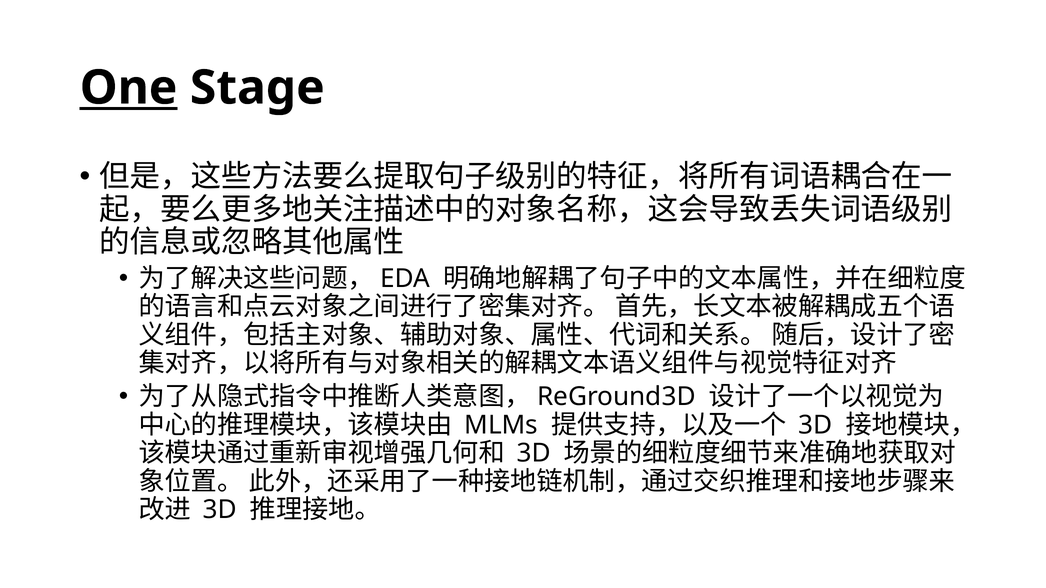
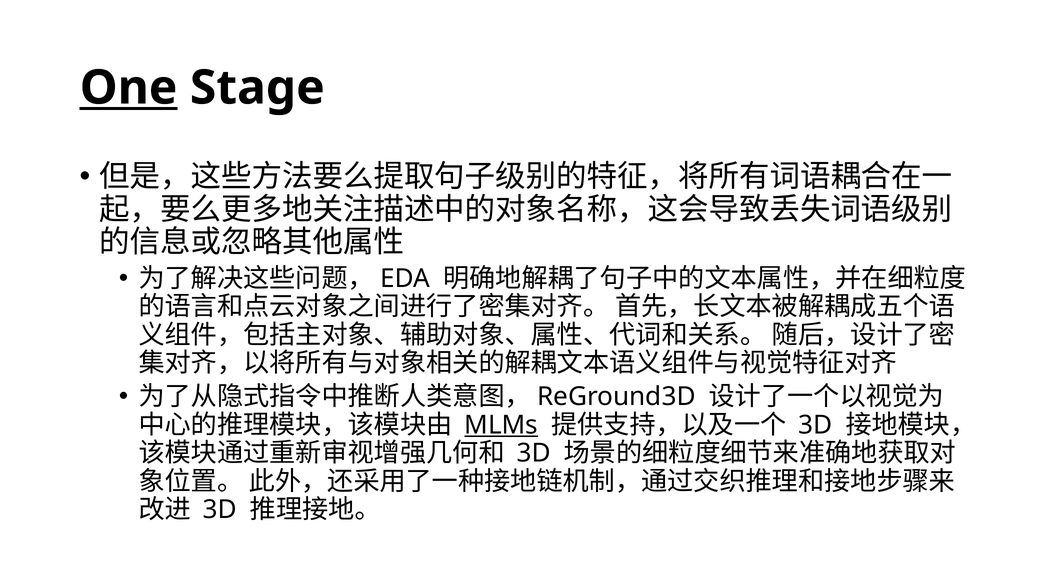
MLMs underline: none -> present
